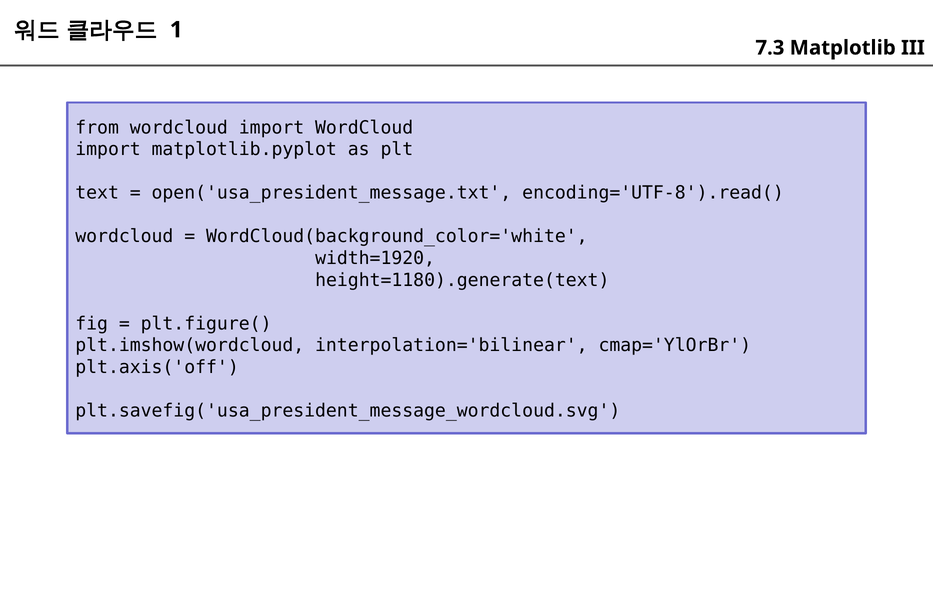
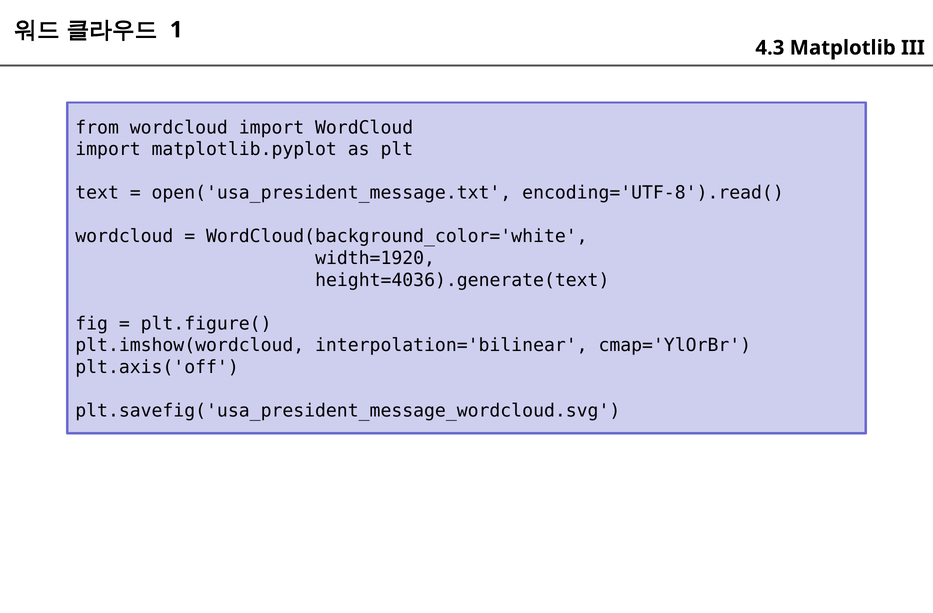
7.3: 7.3 -> 4.3
height=1180).generate(text: height=1180).generate(text -> height=4036).generate(text
